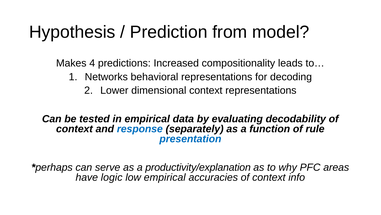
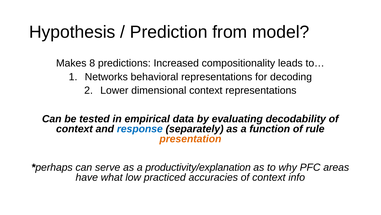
4: 4 -> 8
presentation colour: blue -> orange
logic: logic -> what
low empirical: empirical -> practiced
